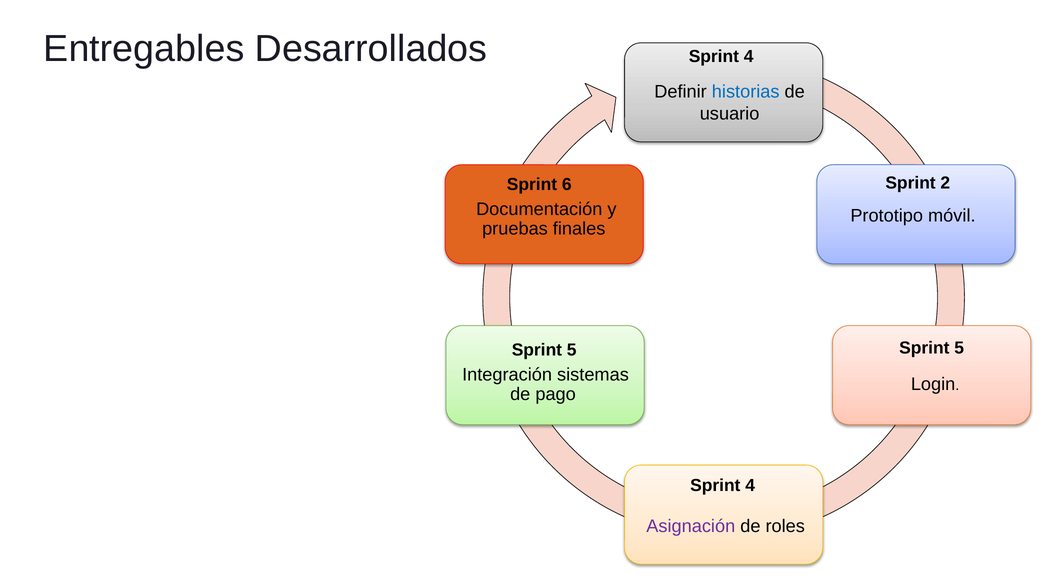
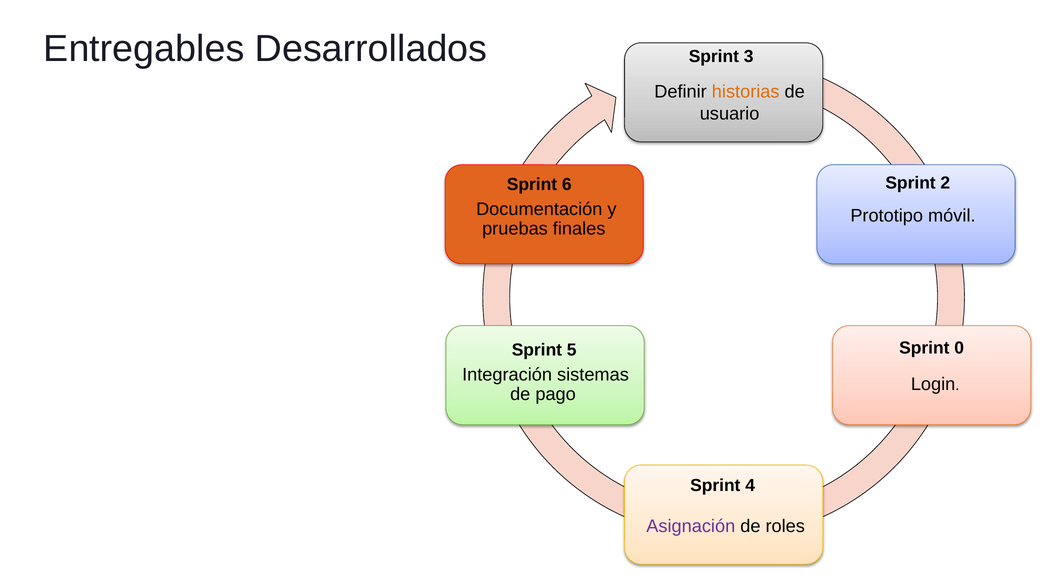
4 at (749, 57): 4 -> 3
historias colour: blue -> orange
5 at (959, 348): 5 -> 0
